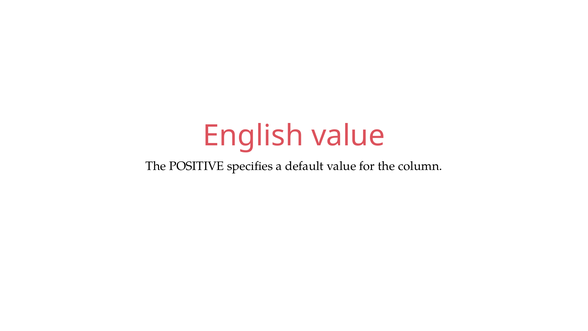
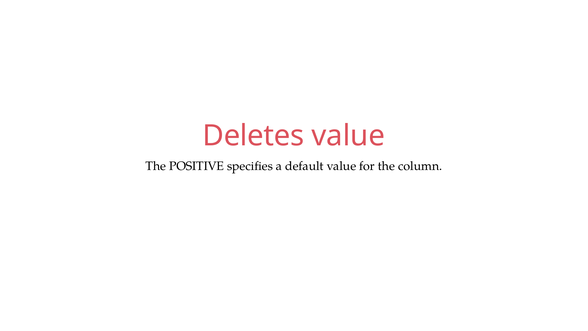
English: English -> Deletes
